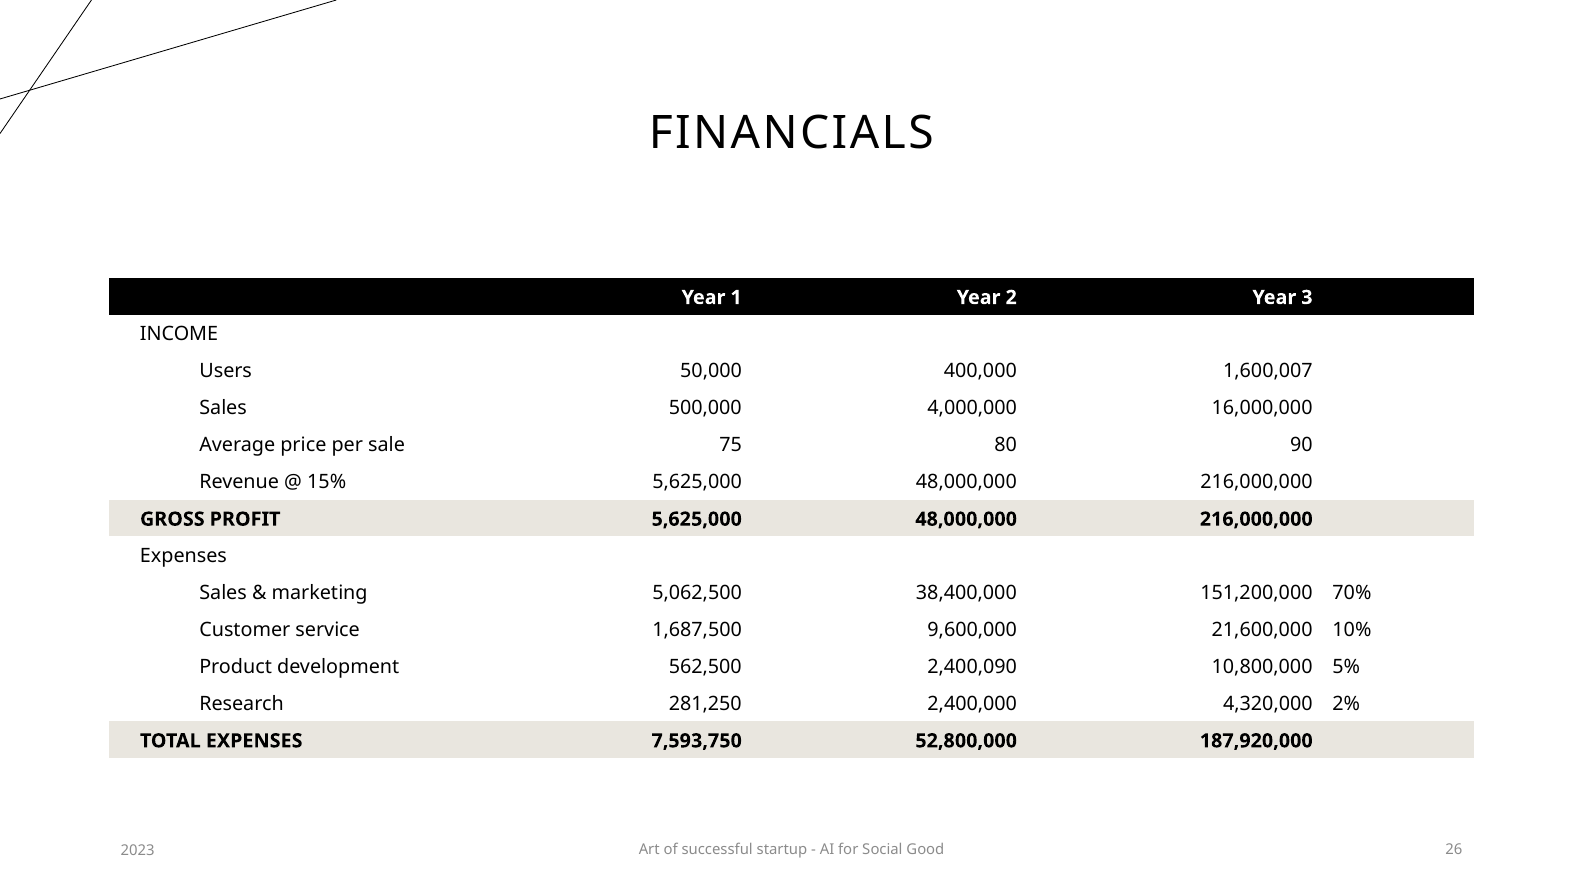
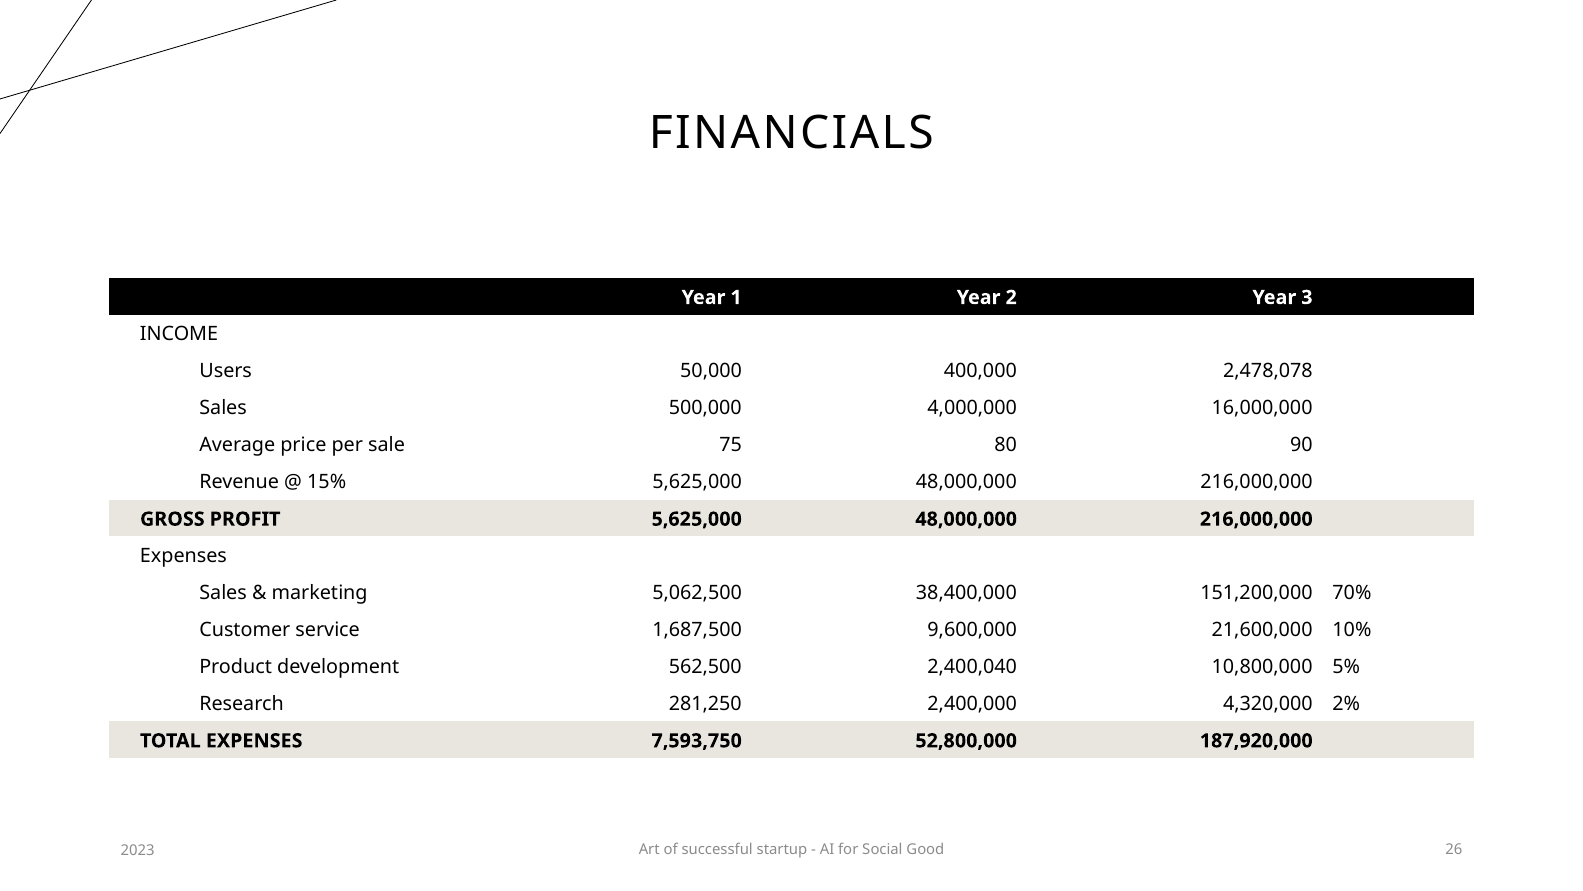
1,600,007: 1,600,007 -> 2,478,078
2,400,090: 2,400,090 -> 2,400,040
